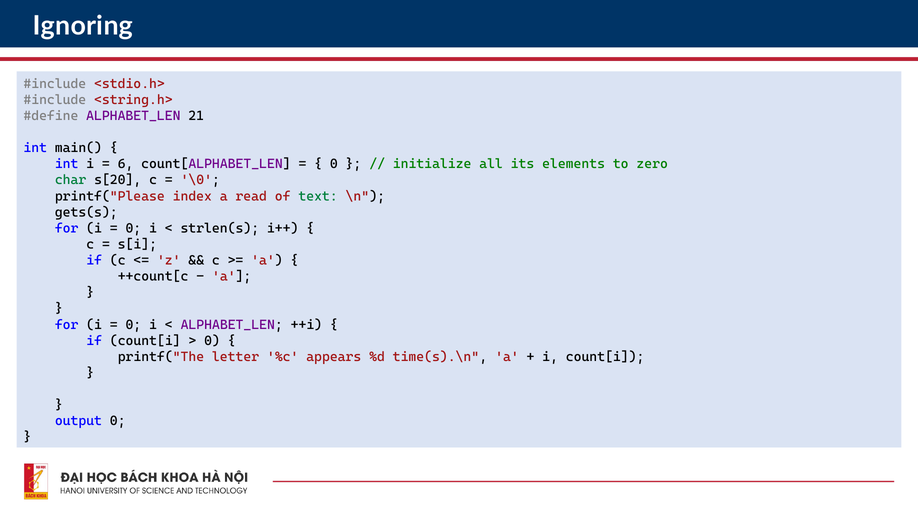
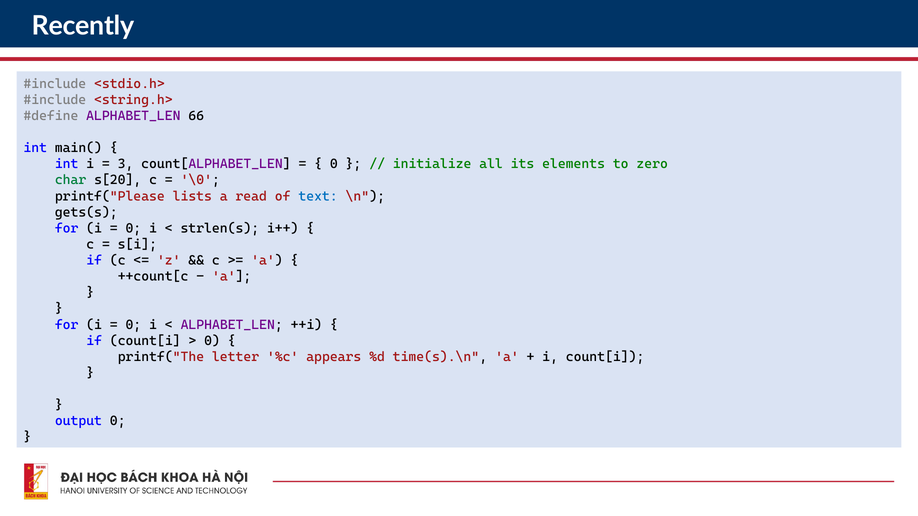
Ignoring: Ignoring -> Recently
21: 21 -> 66
6: 6 -> 3
index: index -> lists
text colour: green -> blue
